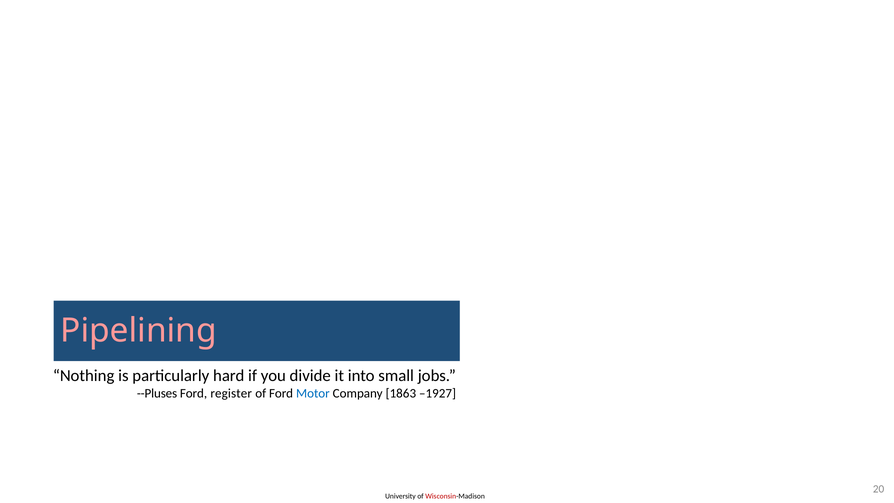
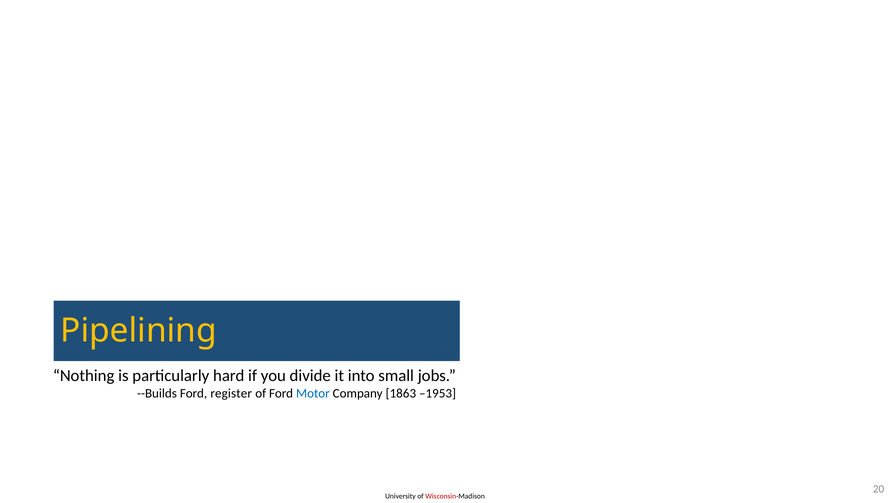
Pipelining colour: pink -> yellow
--Pluses: --Pluses -> --Builds
–1927: –1927 -> –1953
